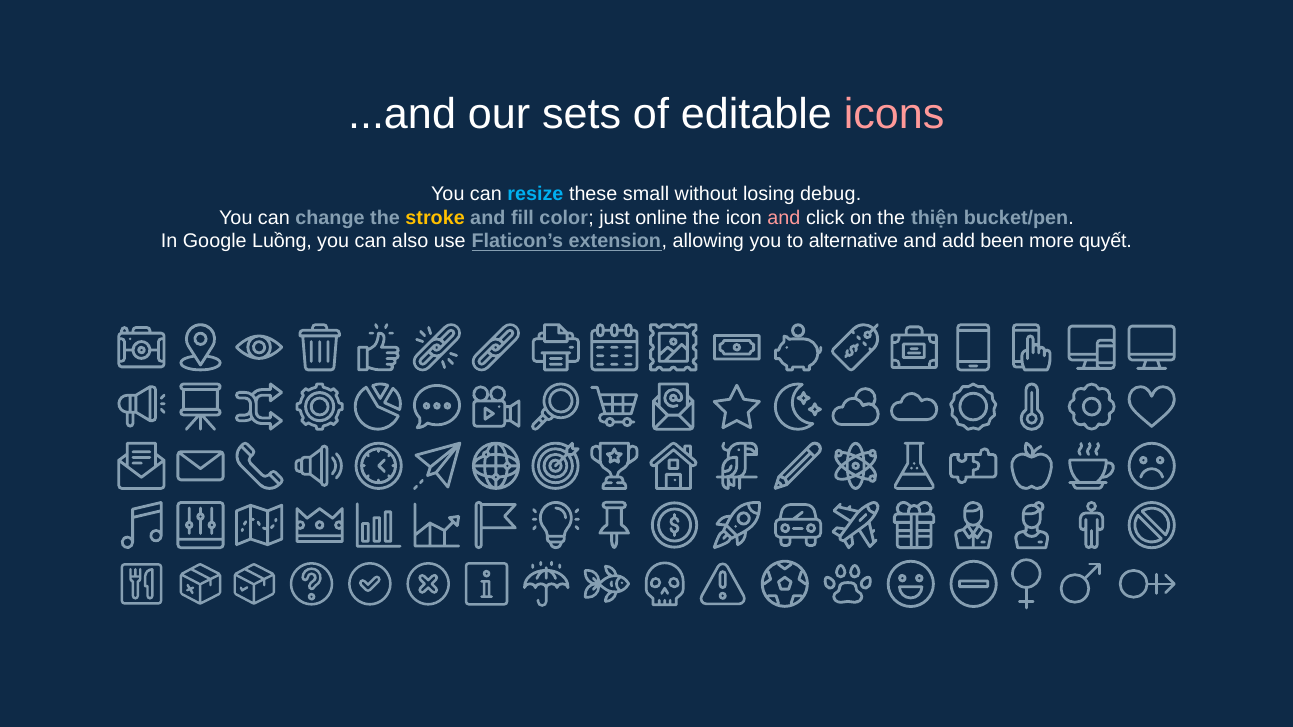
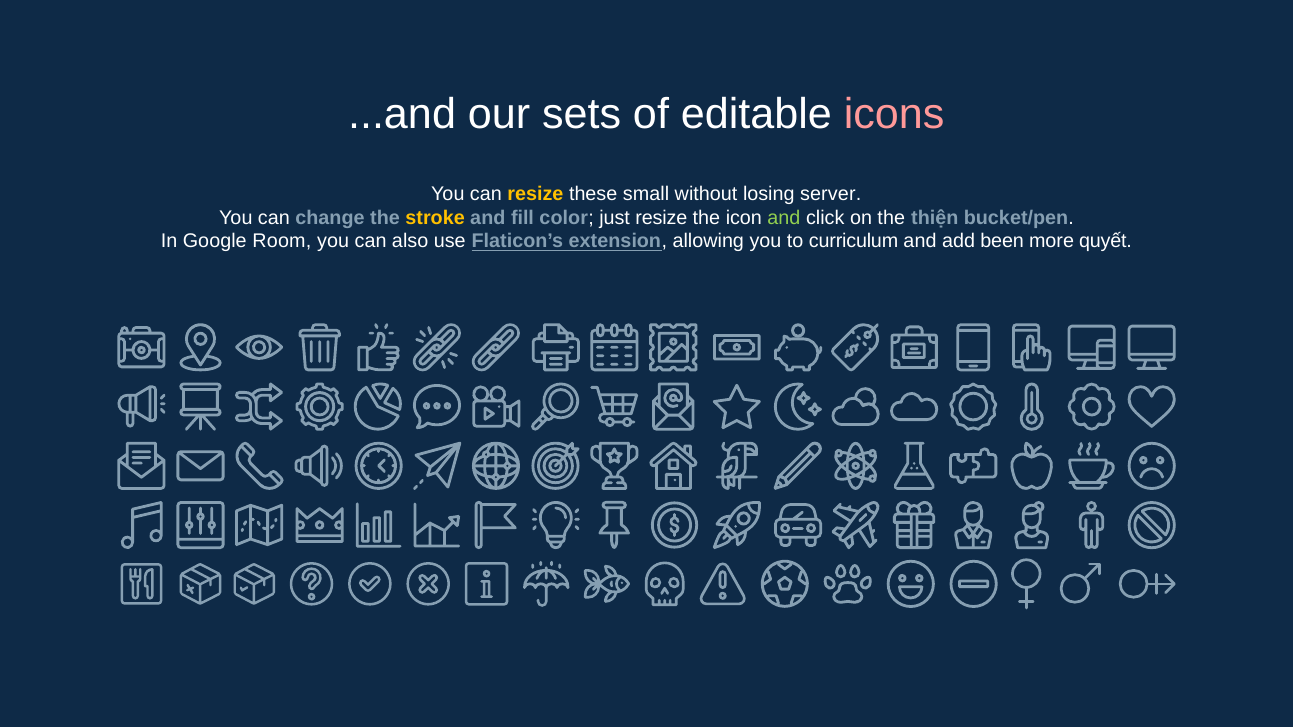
resize at (535, 194) colour: light blue -> yellow
debug: debug -> server
just online: online -> resize
and at (784, 218) colour: pink -> light green
Luồng: Luồng -> Room
alternative: alternative -> curriculum
